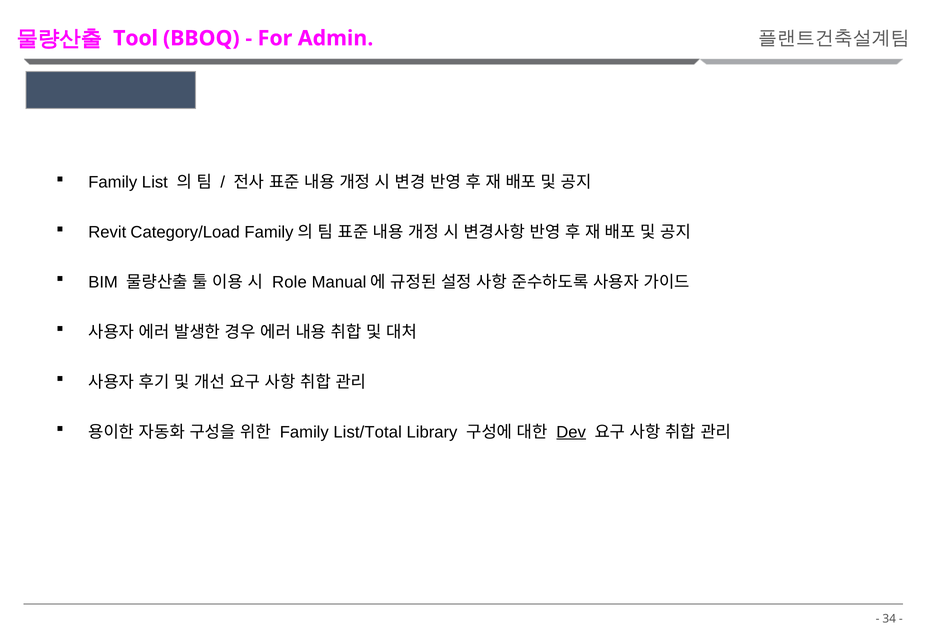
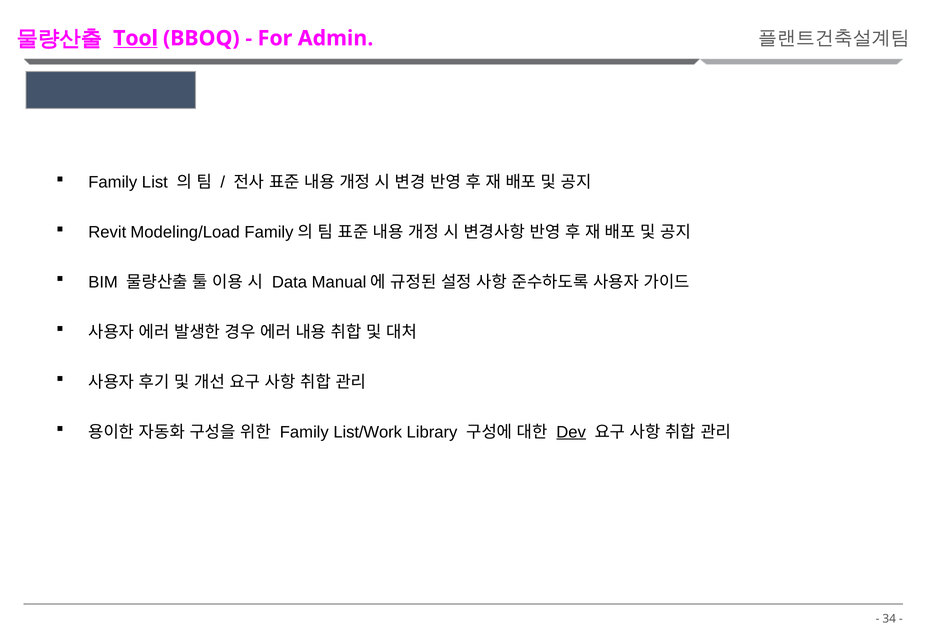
Tool underline: none -> present
Category/Load: Category/Load -> Modeling/Load
Role: Role -> Data
List/Total: List/Total -> List/Work
